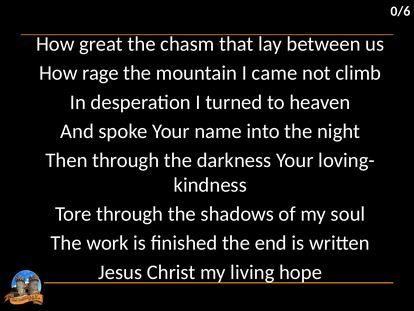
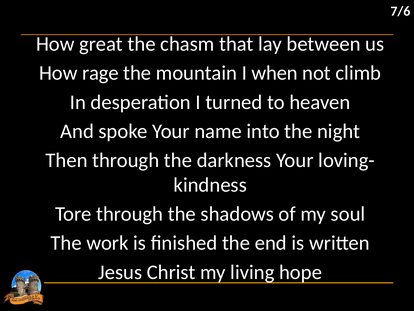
0/6: 0/6 -> 7/6
came: came -> when
